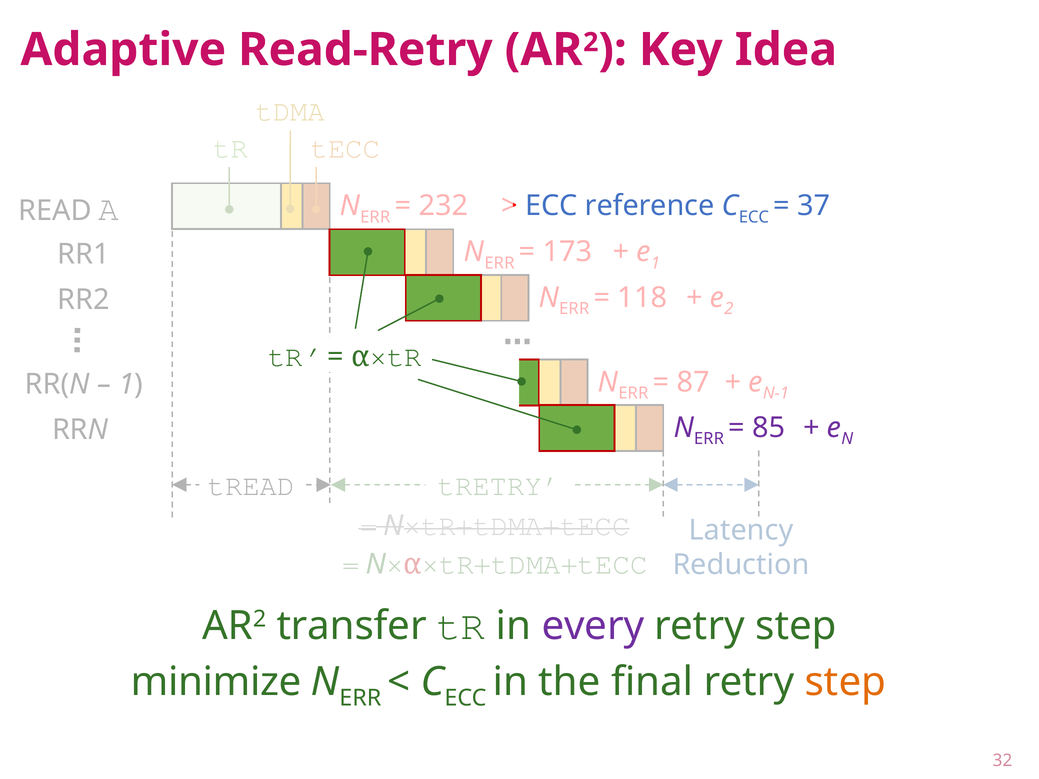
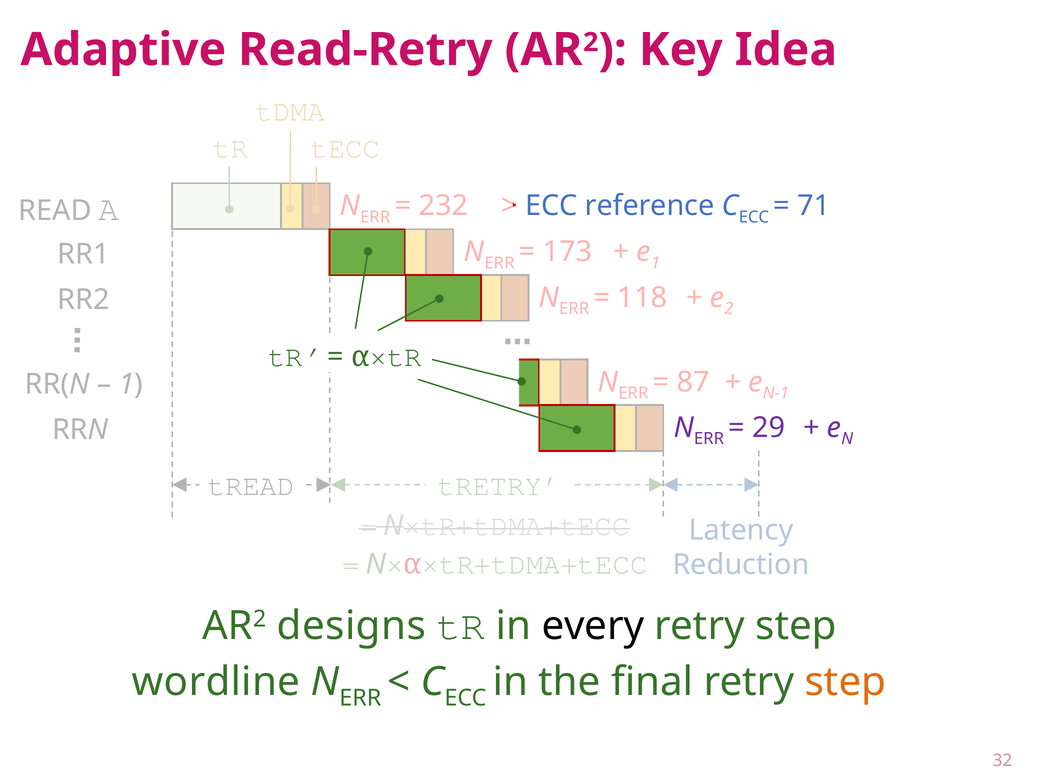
37: 37 -> 71
85: 85 -> 29
transfer: transfer -> designs
every colour: purple -> black
minimize: minimize -> wordline
